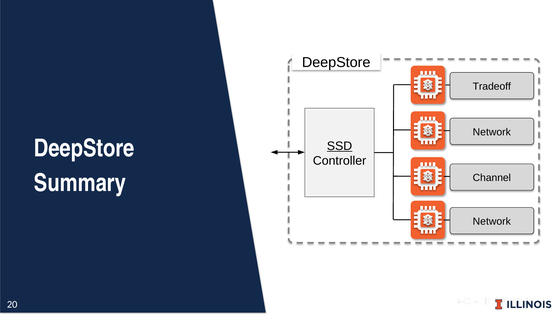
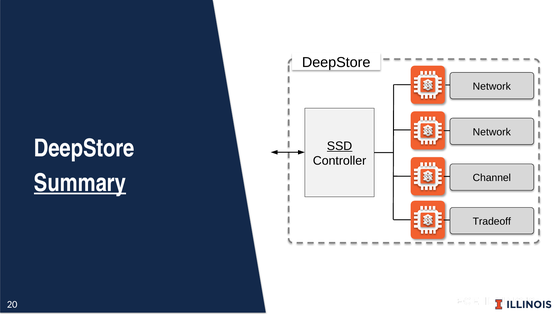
Tradeoff at (492, 86): Tradeoff -> Network
Summary underline: none -> present
Network at (492, 221): Network -> Tradeoff
